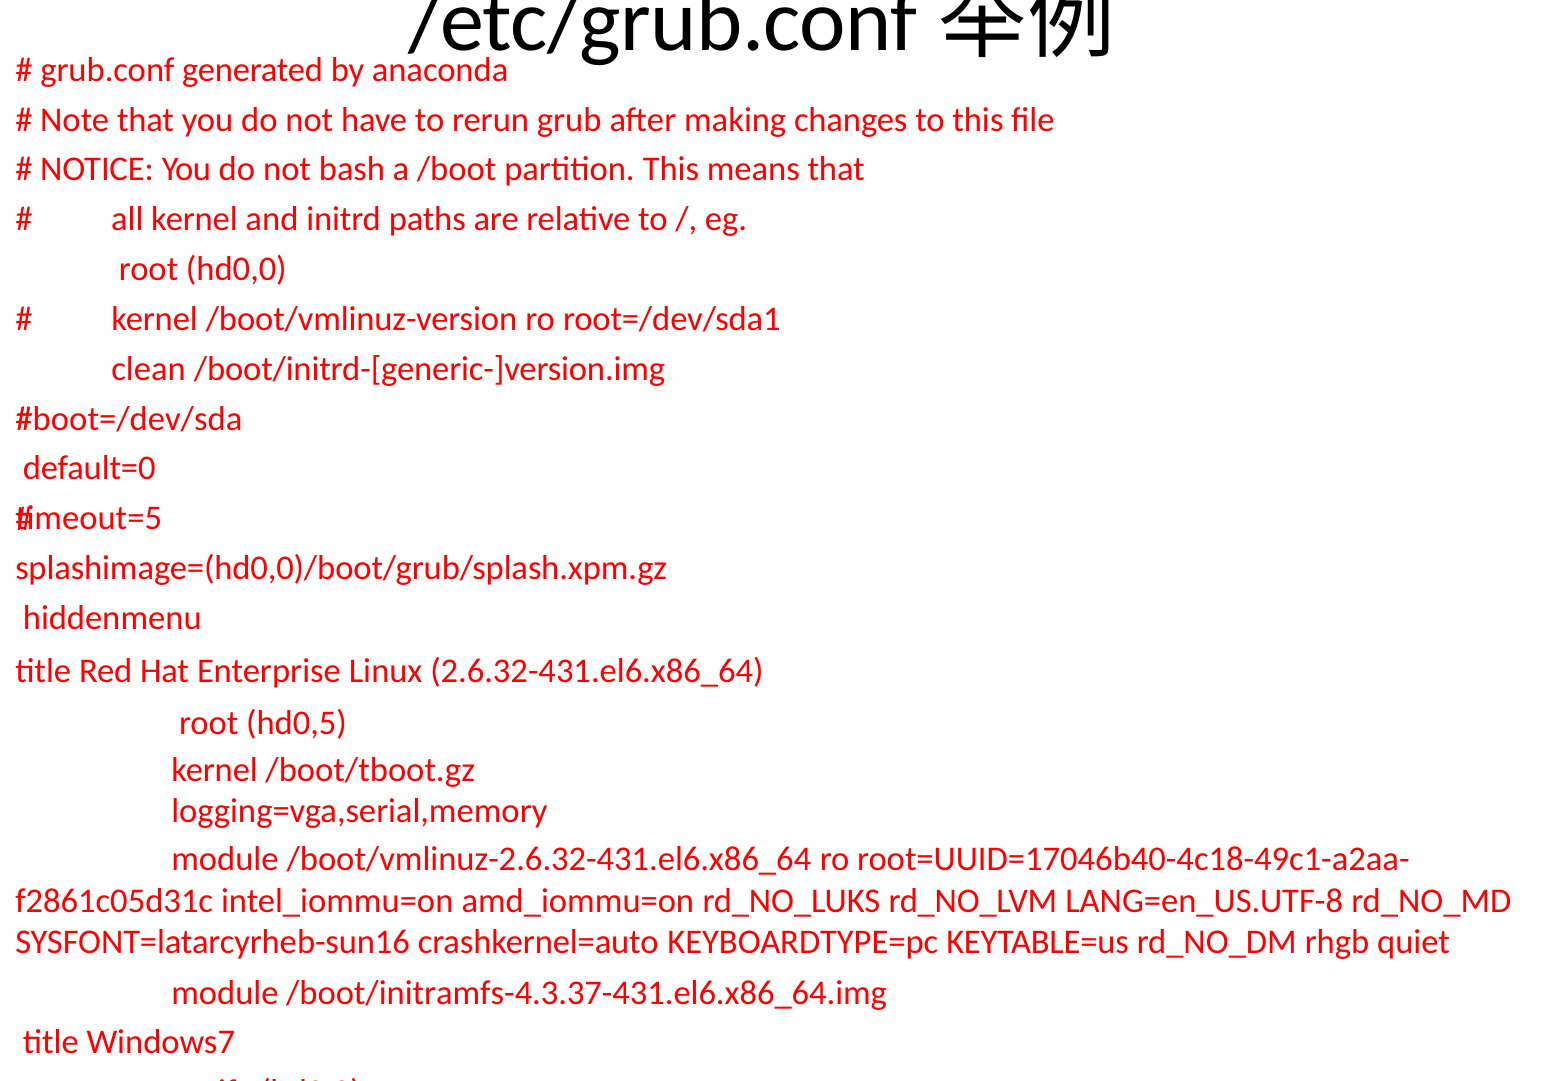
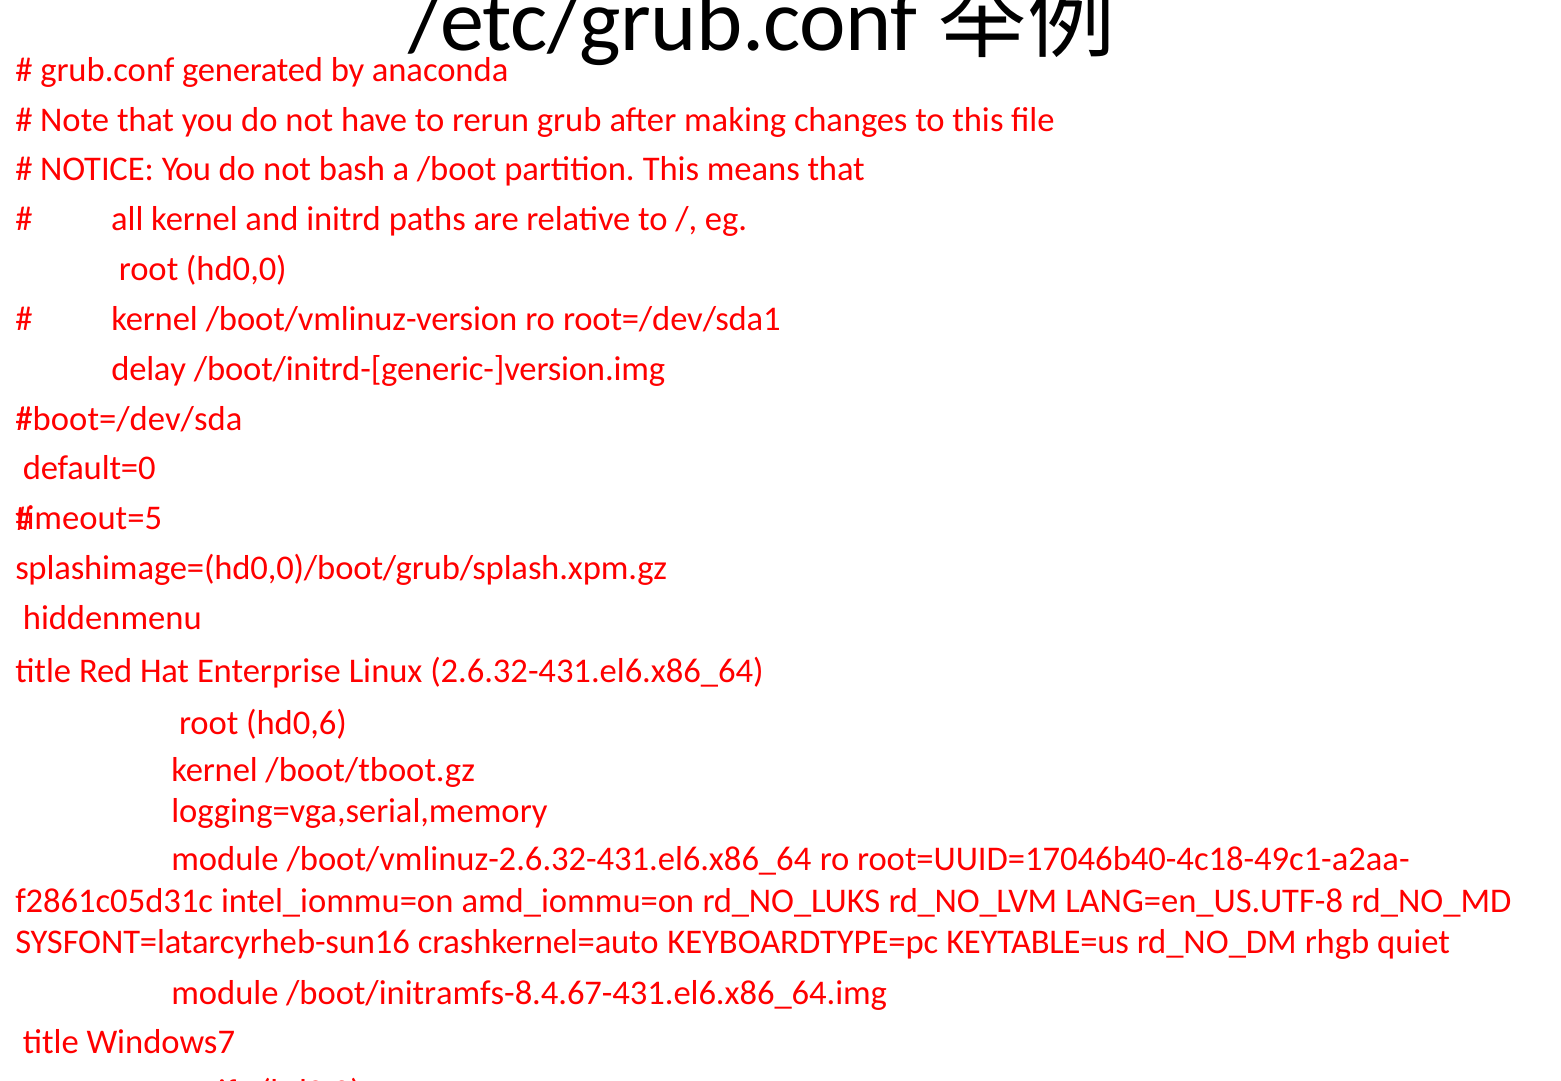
clean: clean -> delay
hd0,5: hd0,5 -> hd0,6
/boot/initramfs-4.3.37-431.el6.x86_64.img: /boot/initramfs-4.3.37-431.el6.x86_64.img -> /boot/initramfs-8.4.67-431.el6.x86_64.img
